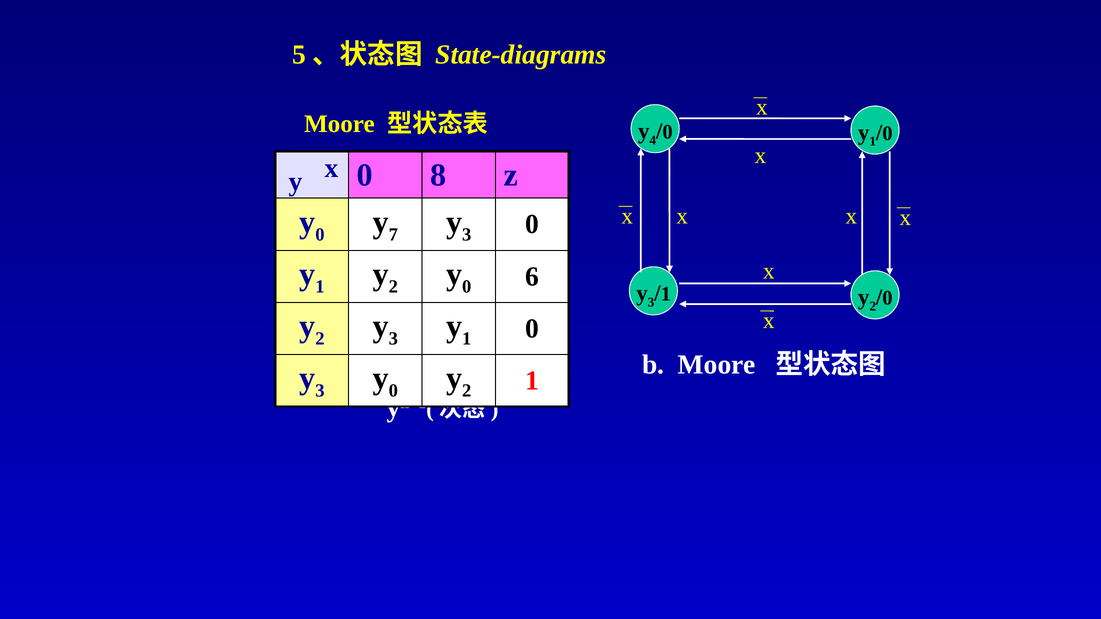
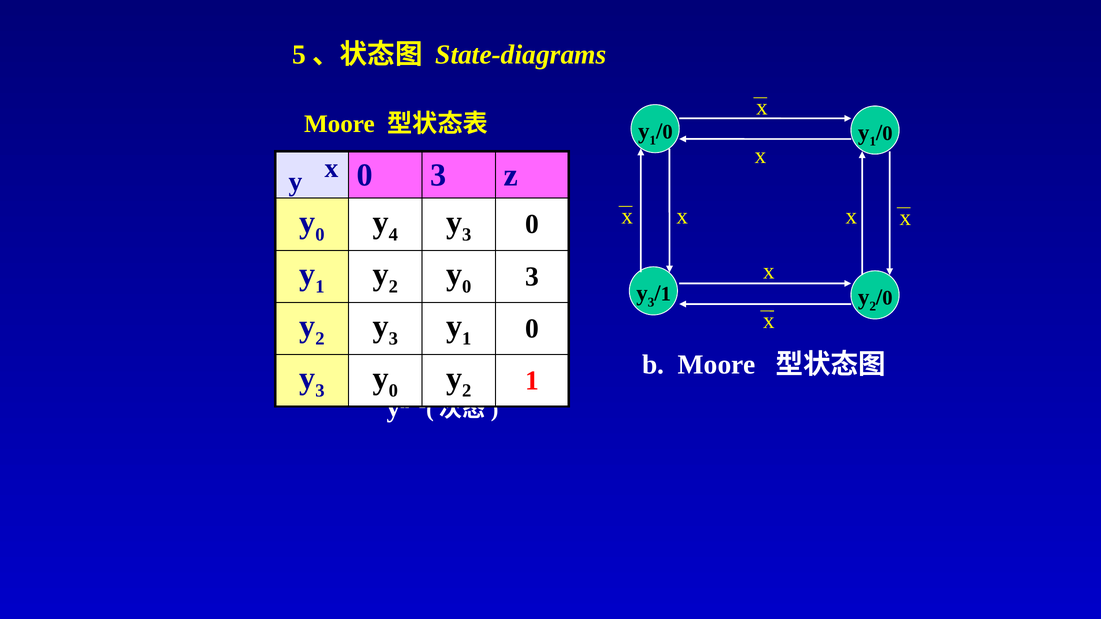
4 at (653, 140): 4 -> 1
8 at (438, 175): 8 -> 3
7: 7 -> 4
y 0 6: 6 -> 3
